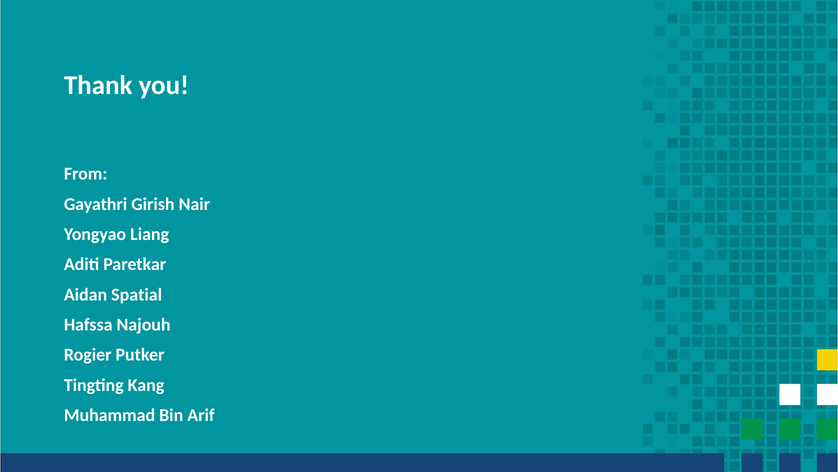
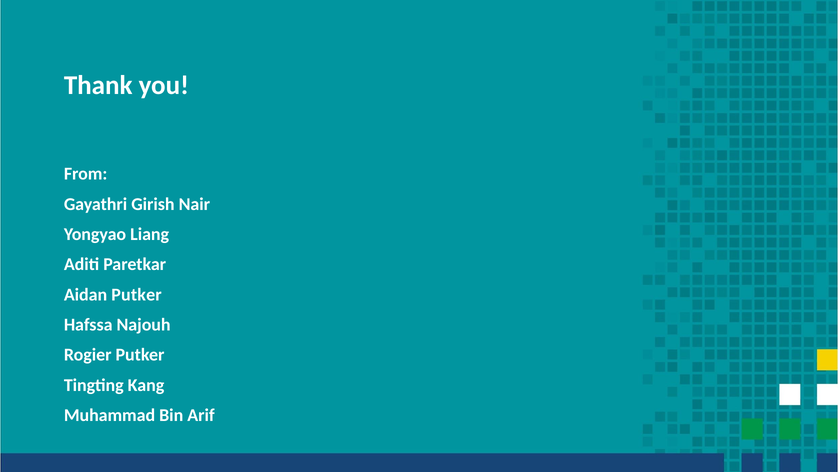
Aidan Spatial: Spatial -> Putker
